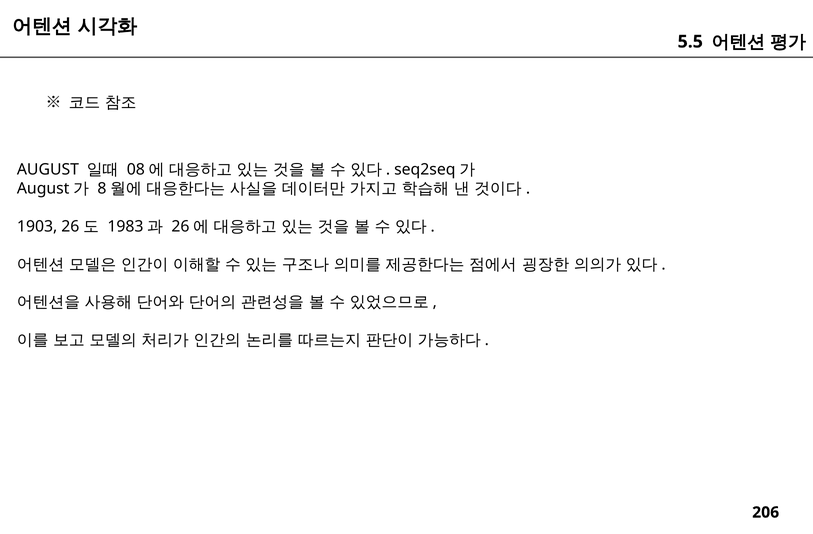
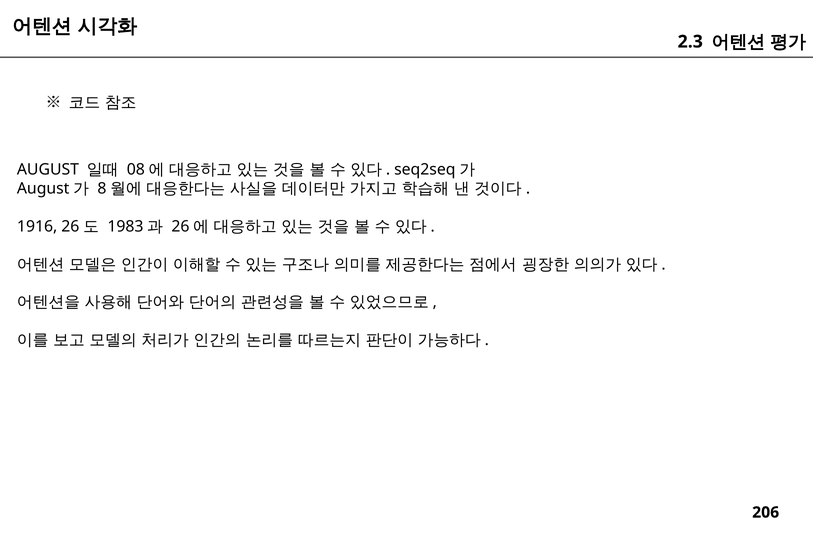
5.5: 5.5 -> 2.3
1903: 1903 -> 1916
